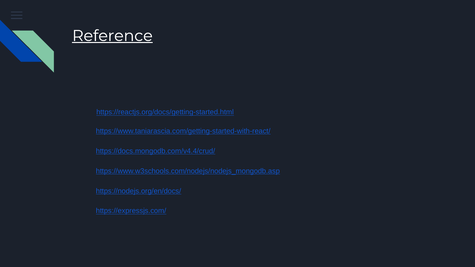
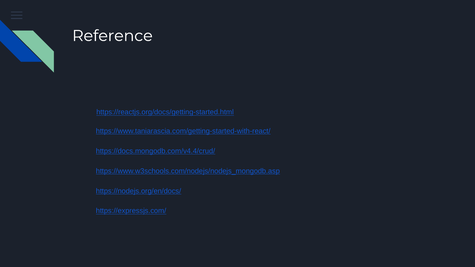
Reference underline: present -> none
